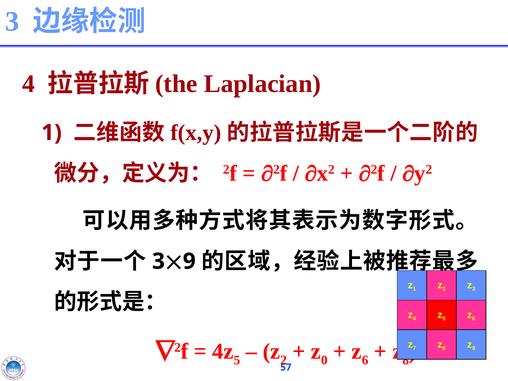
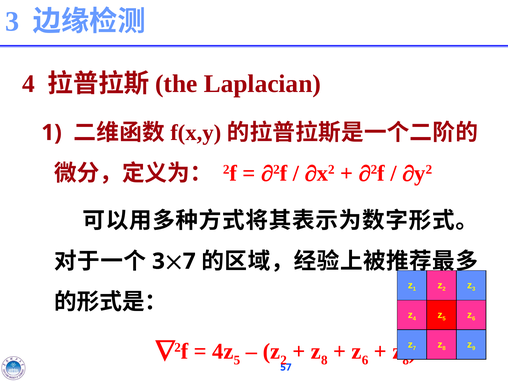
9 at (189, 261): 9 -> 7
0 at (324, 360): 0 -> 8
